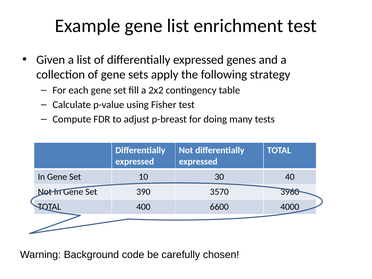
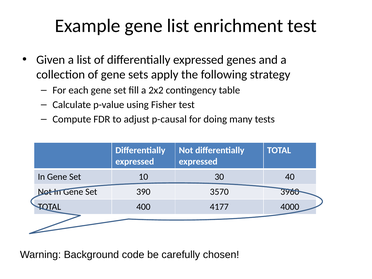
p-breast: p-breast -> p-causal
6600: 6600 -> 4177
